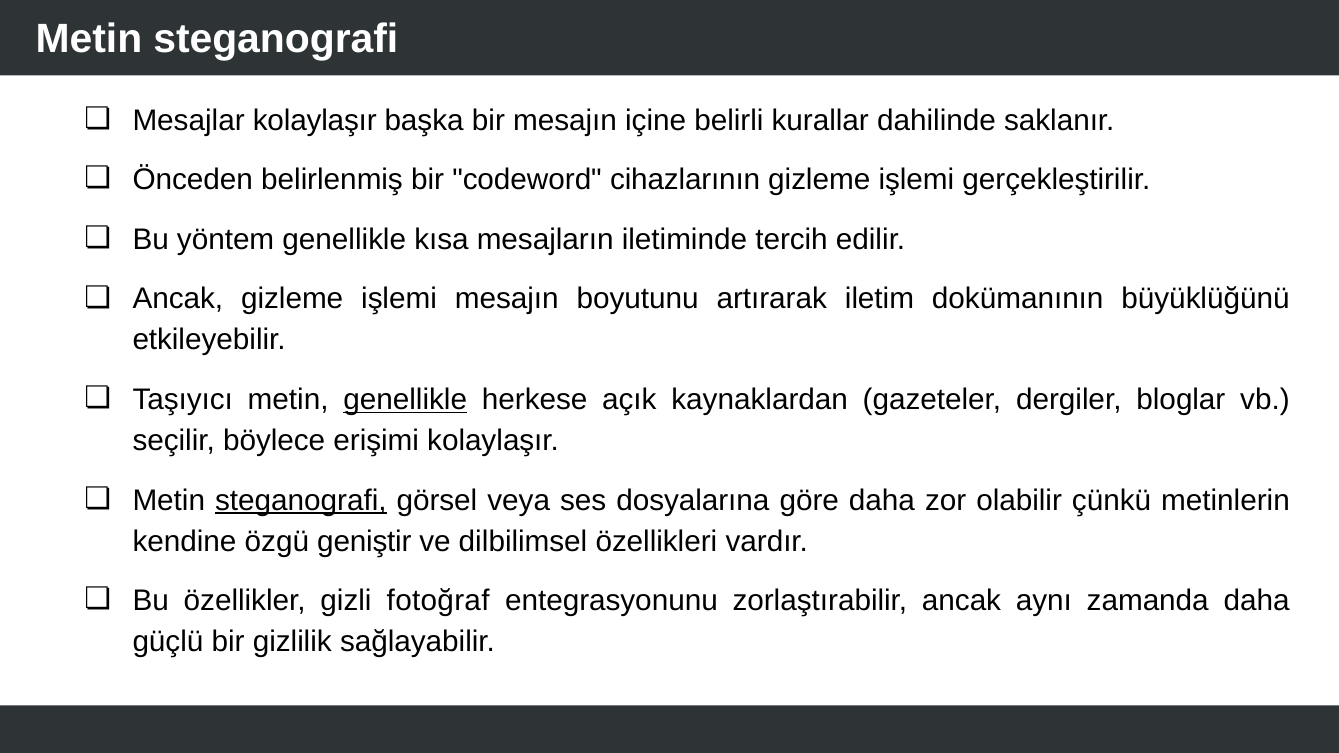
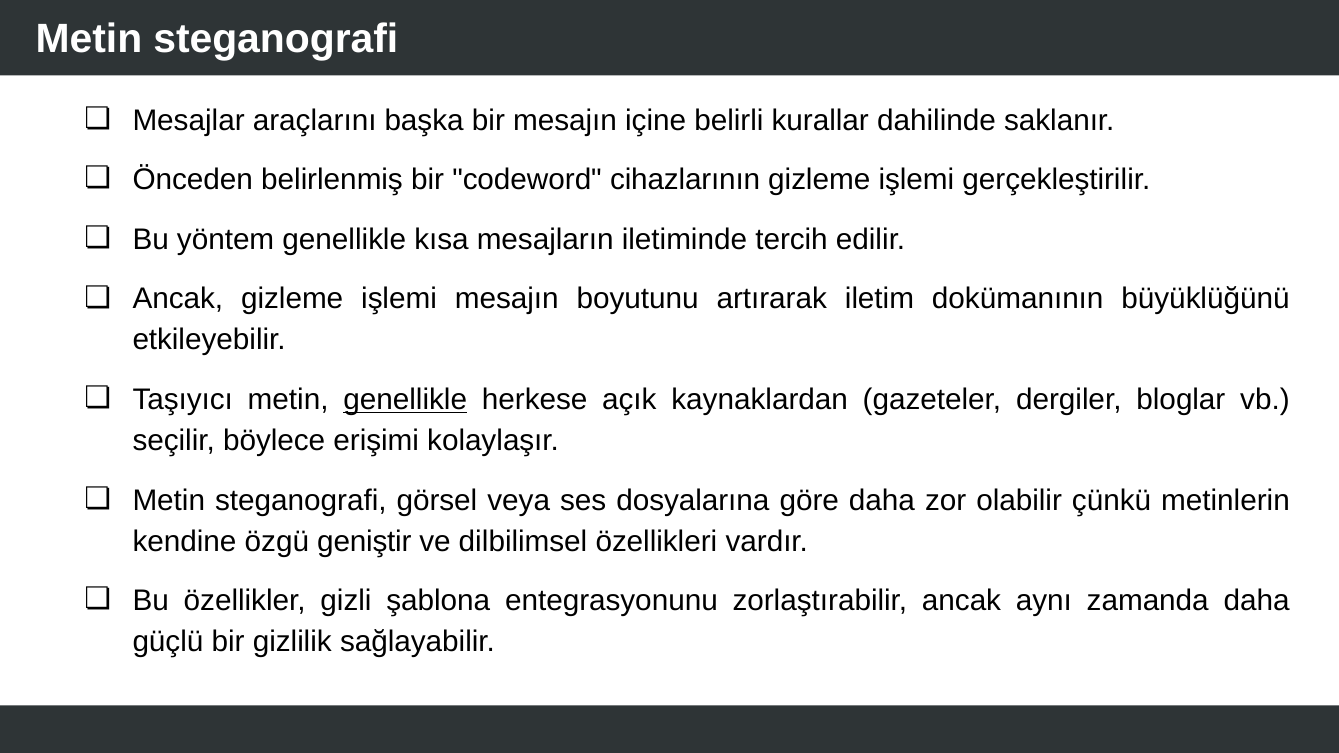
Mesajlar kolaylaşır: kolaylaşır -> araçlarını
steganografi at (301, 500) underline: present -> none
fotoğraf: fotoğraf -> şablona
